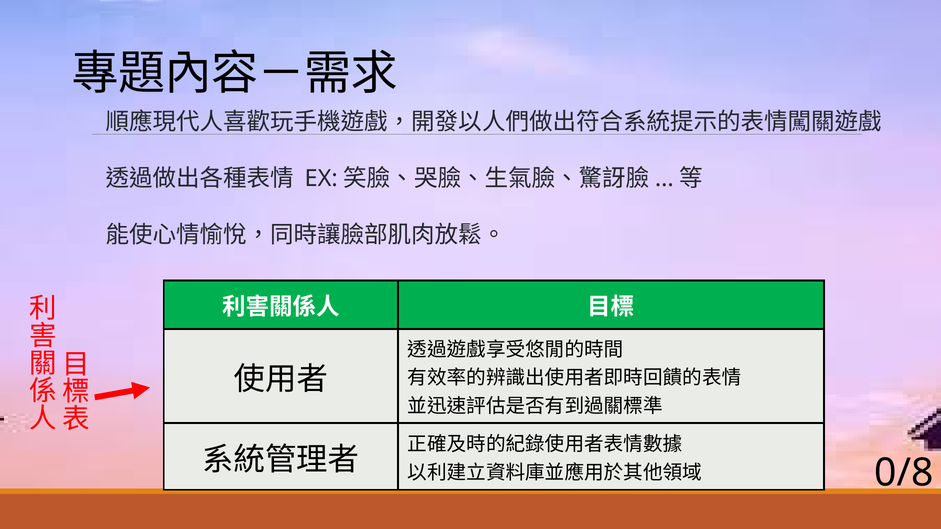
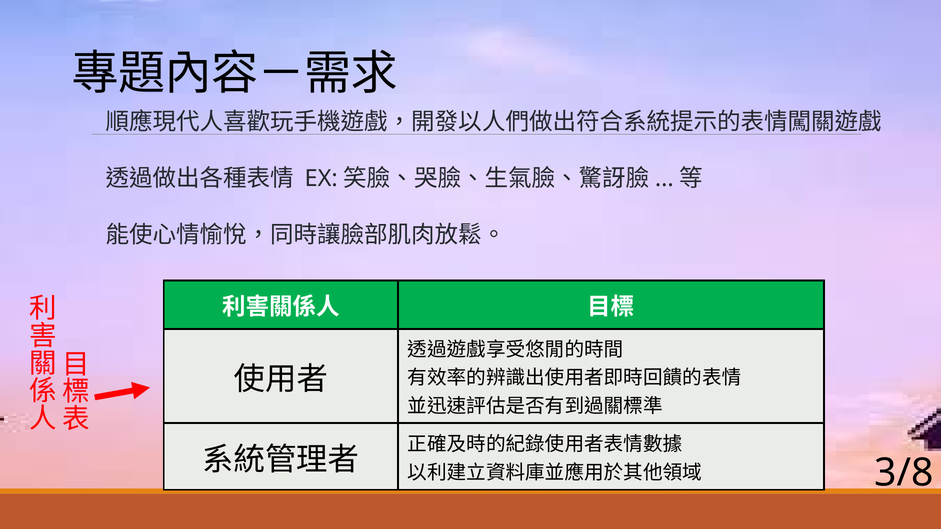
0/8: 0/8 -> 3/8
